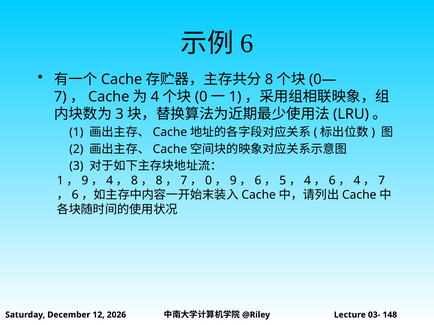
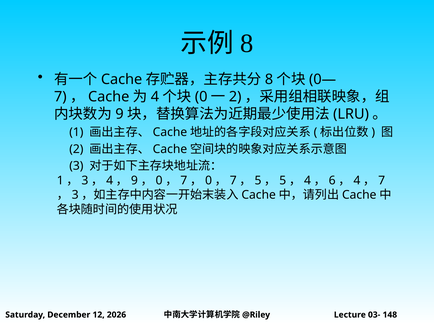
6 at (247, 43): 6 -> 8
1 at (235, 97): 1 -> 2
3 at (120, 114): 3 -> 9
9 at (85, 181): 9 -> 3
8 at (134, 181): 8 -> 9
8 at (159, 181): 8 -> 0
9 at (233, 181): 9 -> 7
6 at (258, 181): 6 -> 5
6 at (75, 195): 6 -> 3
